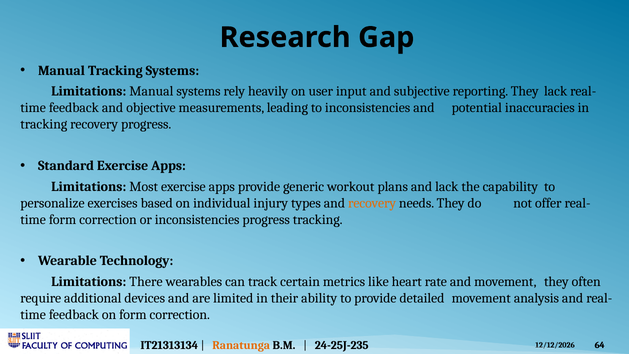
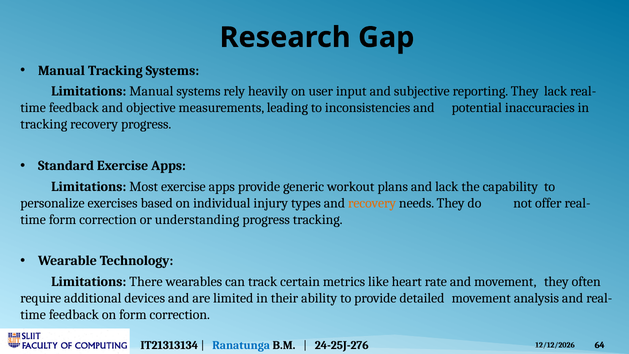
or inconsistencies: inconsistencies -> understanding
Ranatunga colour: orange -> blue
24-25J-235: 24-25J-235 -> 24-25J-276
